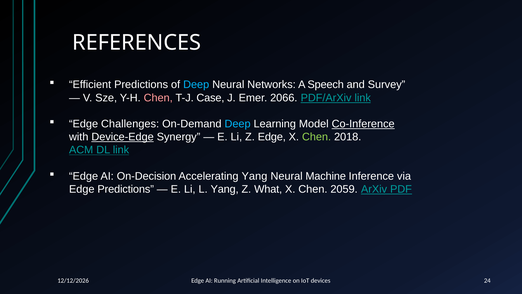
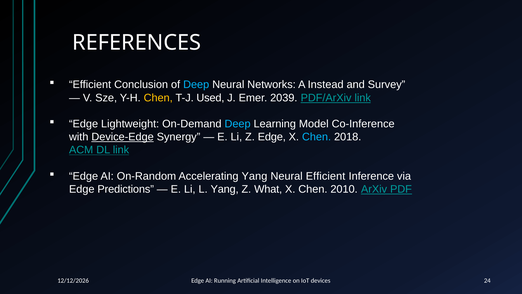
Efficient Predictions: Predictions -> Conclusion
Speech: Speech -> Instead
Chen at (158, 98) colour: pink -> yellow
Case: Case -> Used
2066: 2066 -> 2039
Challenges: Challenges -> Lightweight
Co-Inference underline: present -> none
Chen at (317, 137) colour: light green -> light blue
On-Decision: On-Decision -> On-Random
Neural Machine: Machine -> Efficient
2059: 2059 -> 2010
